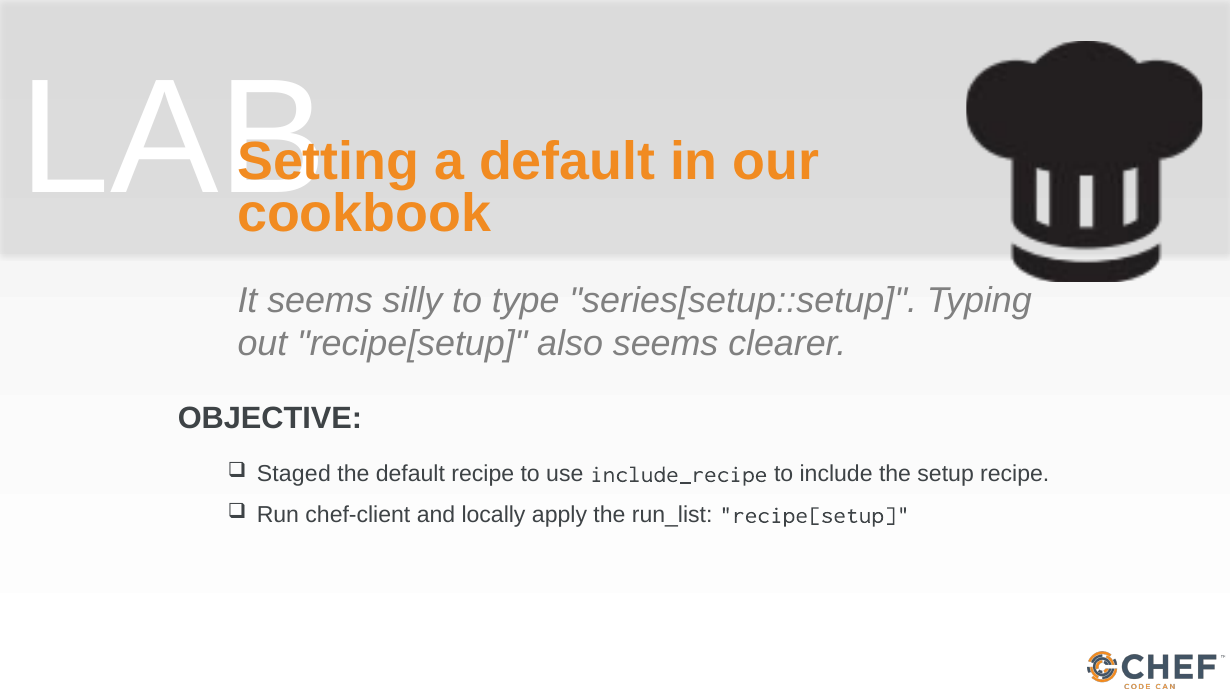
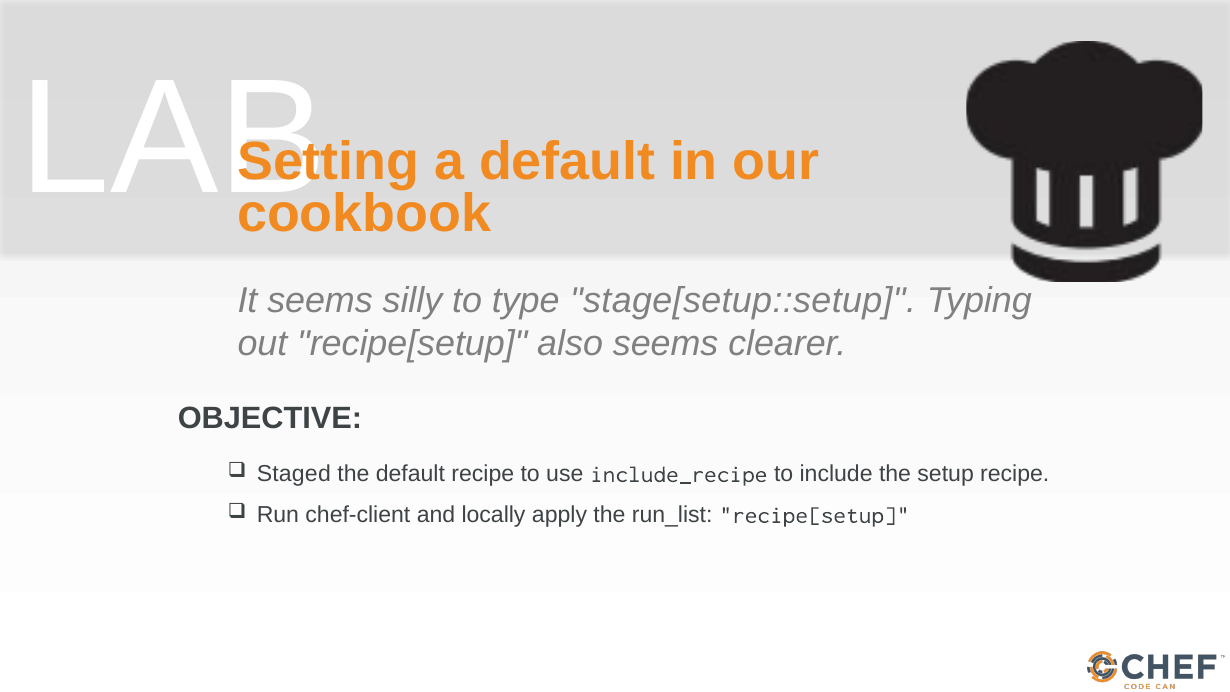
series[setup::setup: series[setup::setup -> stage[setup::setup
